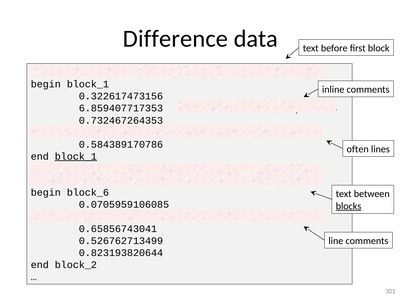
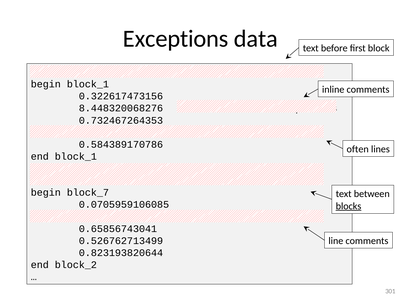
Difference: Difference -> Exceptions
6.859407717353: 6.859407717353 -> 8.448320068276
block_1 at (76, 156) underline: present -> none
block_6: block_6 -> block_7
